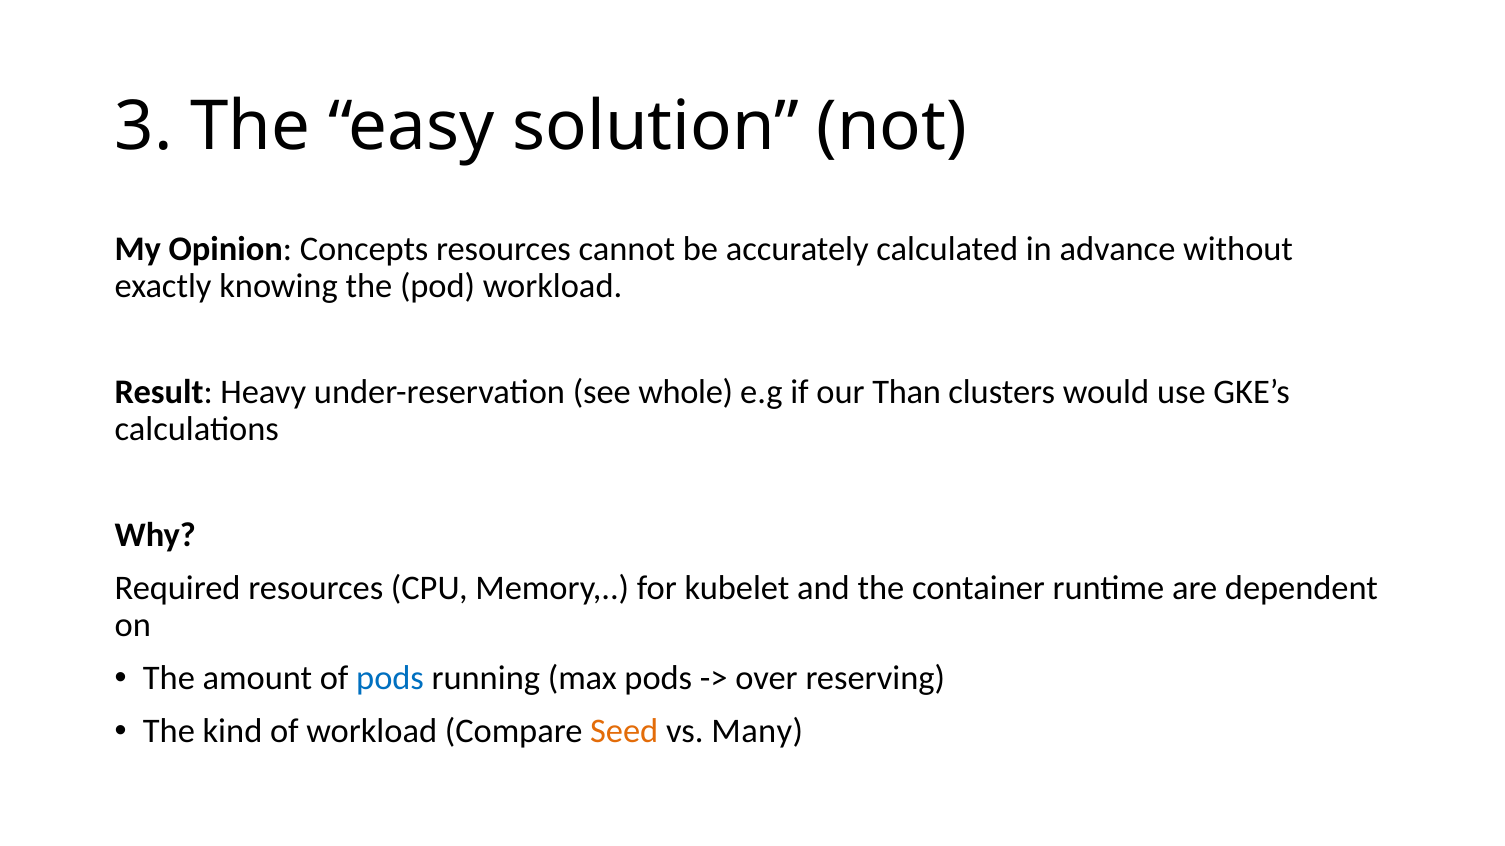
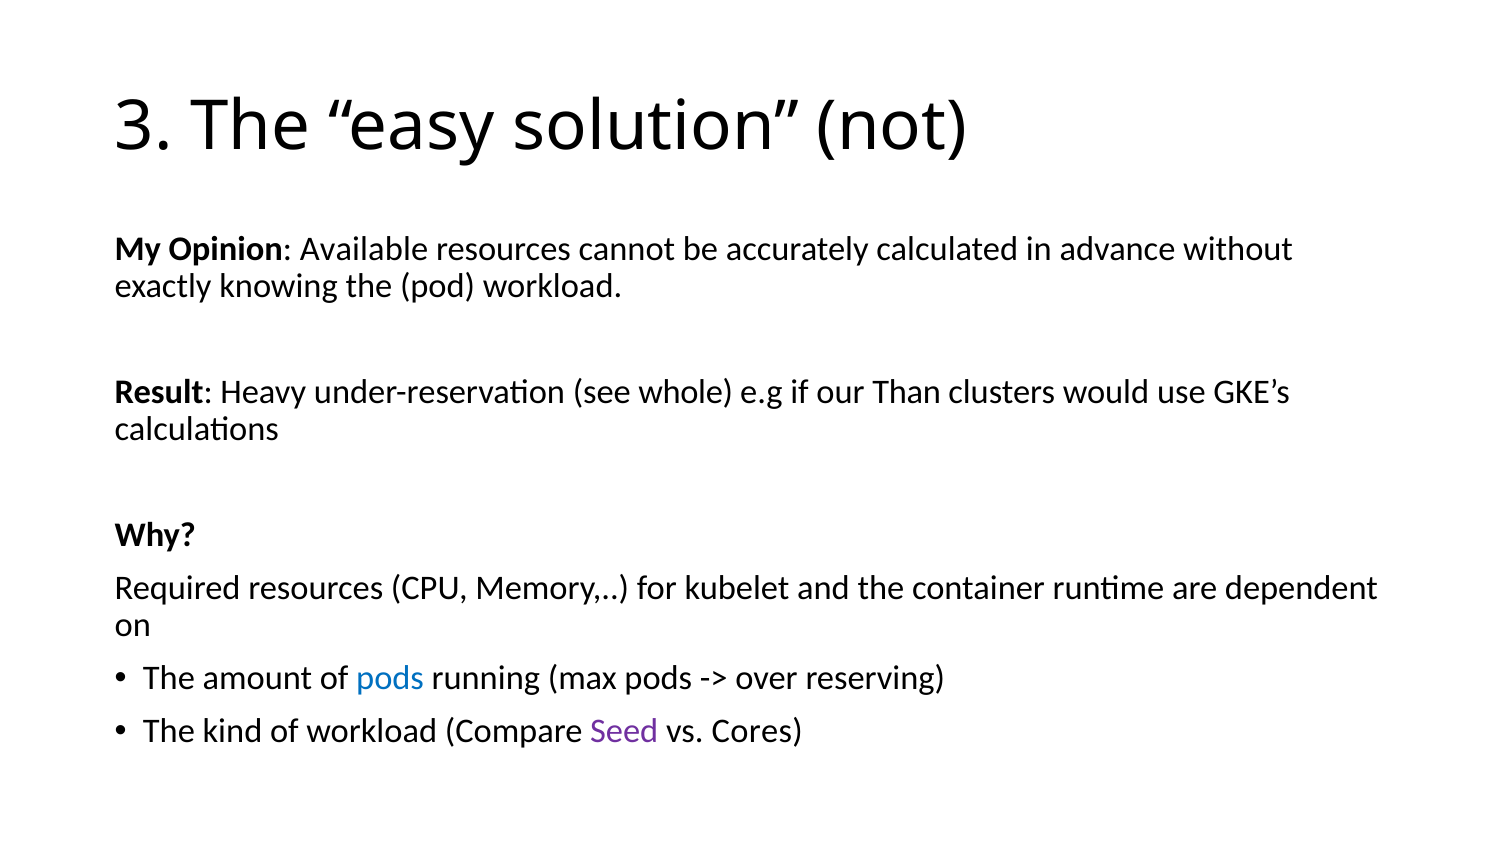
Concepts: Concepts -> Available
Seed colour: orange -> purple
Many: Many -> Cores
